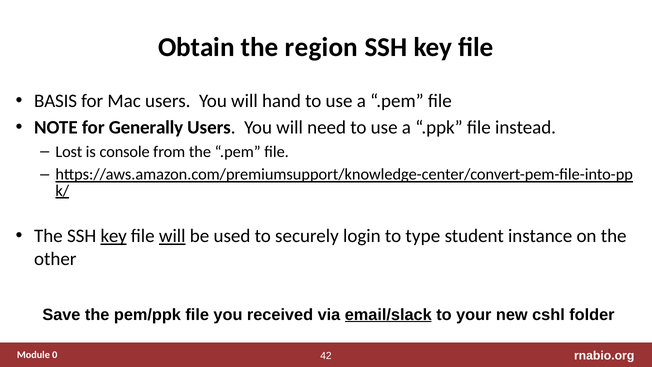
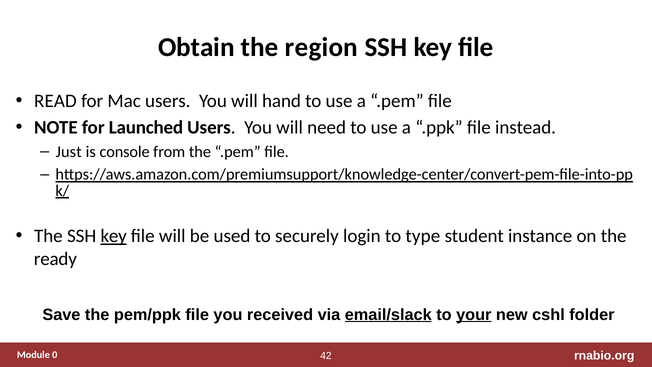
BASIS: BASIS -> READ
Generally: Generally -> Launched
Lost: Lost -> Just
will at (172, 236) underline: present -> none
other: other -> ready
your underline: none -> present
